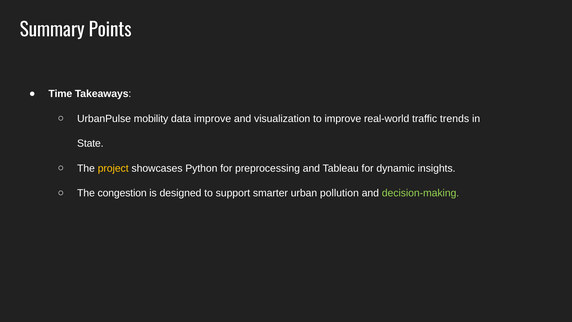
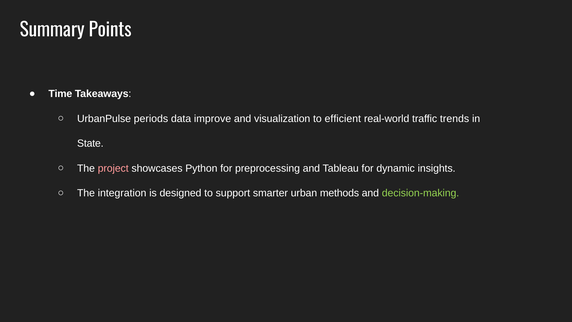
mobility: mobility -> periods
to improve: improve -> efficient
project colour: yellow -> pink
congestion: congestion -> integration
pollution: pollution -> methods
